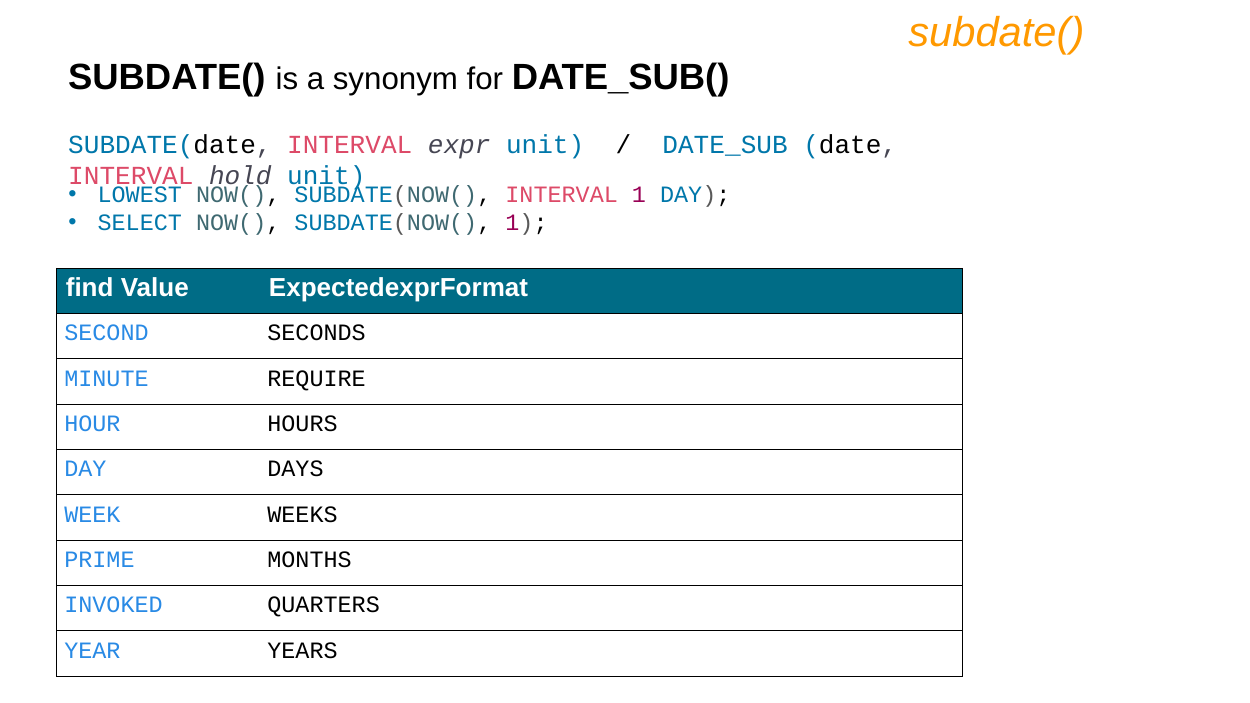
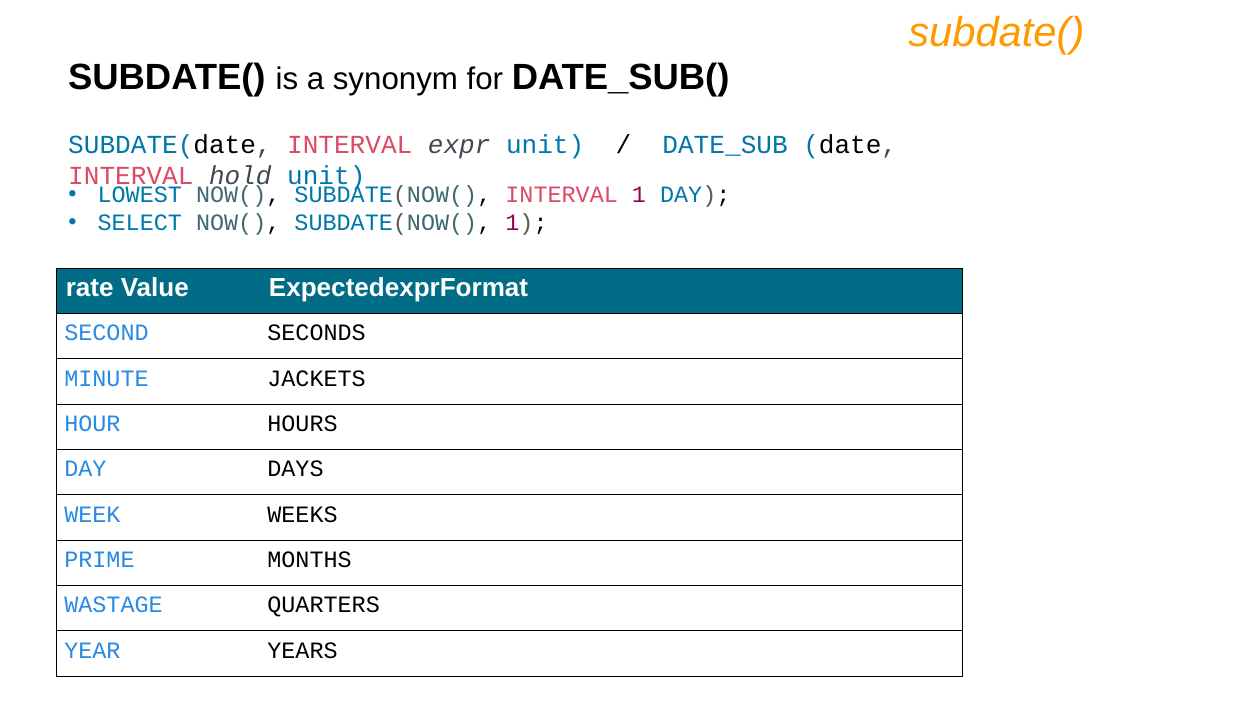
find: find -> rate
REQUIRE: REQUIRE -> JACKETS
INVOKED: INVOKED -> WASTAGE
